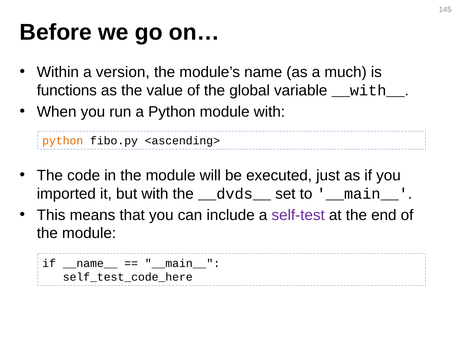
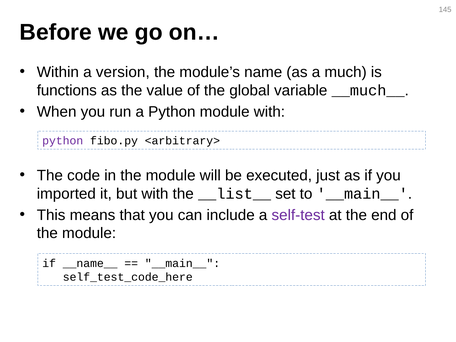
__with__: __with__ -> __much__
python at (63, 141) colour: orange -> purple
<ascending>: <ascending> -> <arbitrary>
__dvds__: __dvds__ -> __list__
